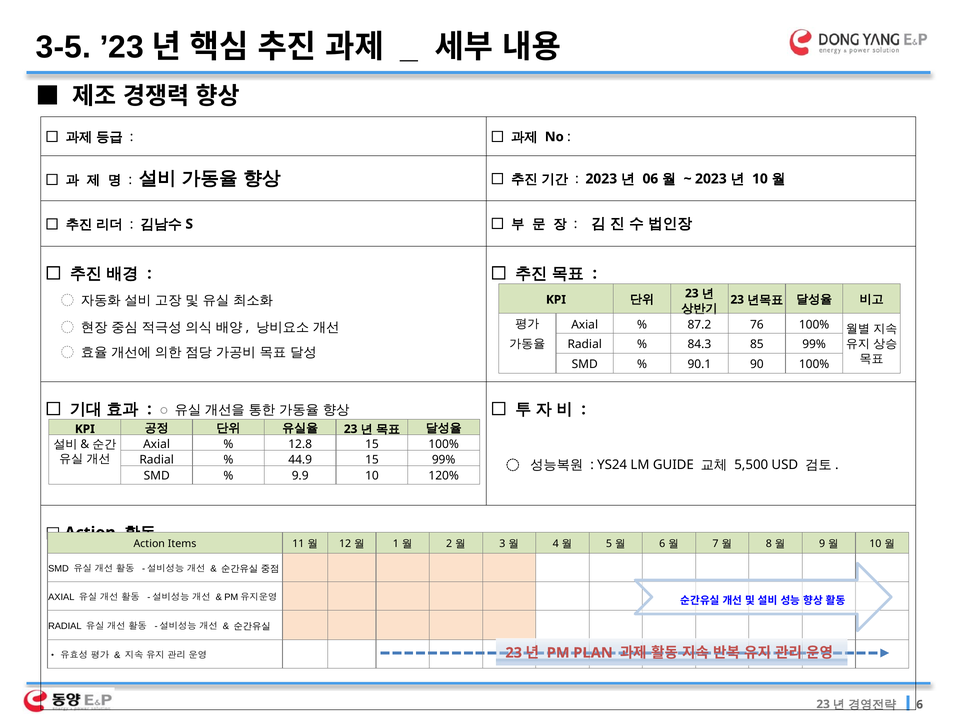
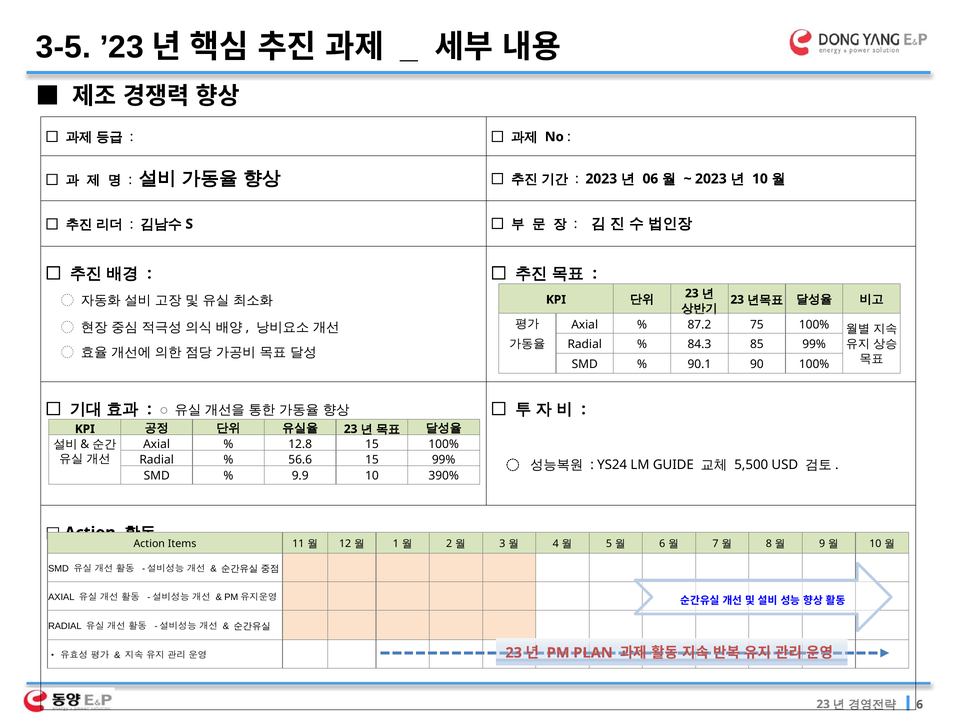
76: 76 -> 75
44.9: 44.9 -> 56.6
120%: 120% -> 390%
